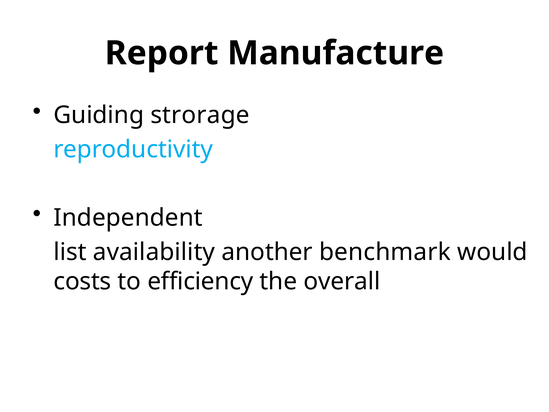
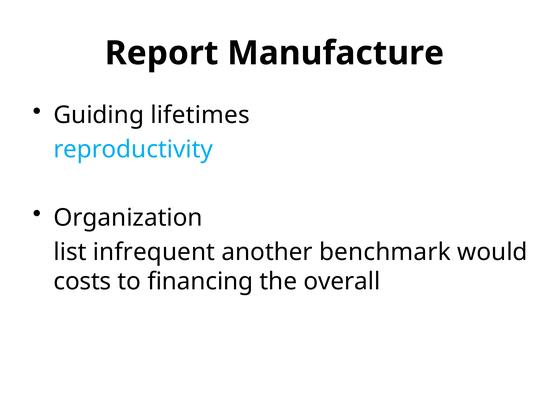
strorage: strorage -> lifetimes
Independent: Independent -> Organization
availability: availability -> infrequent
efficiency: efficiency -> financing
